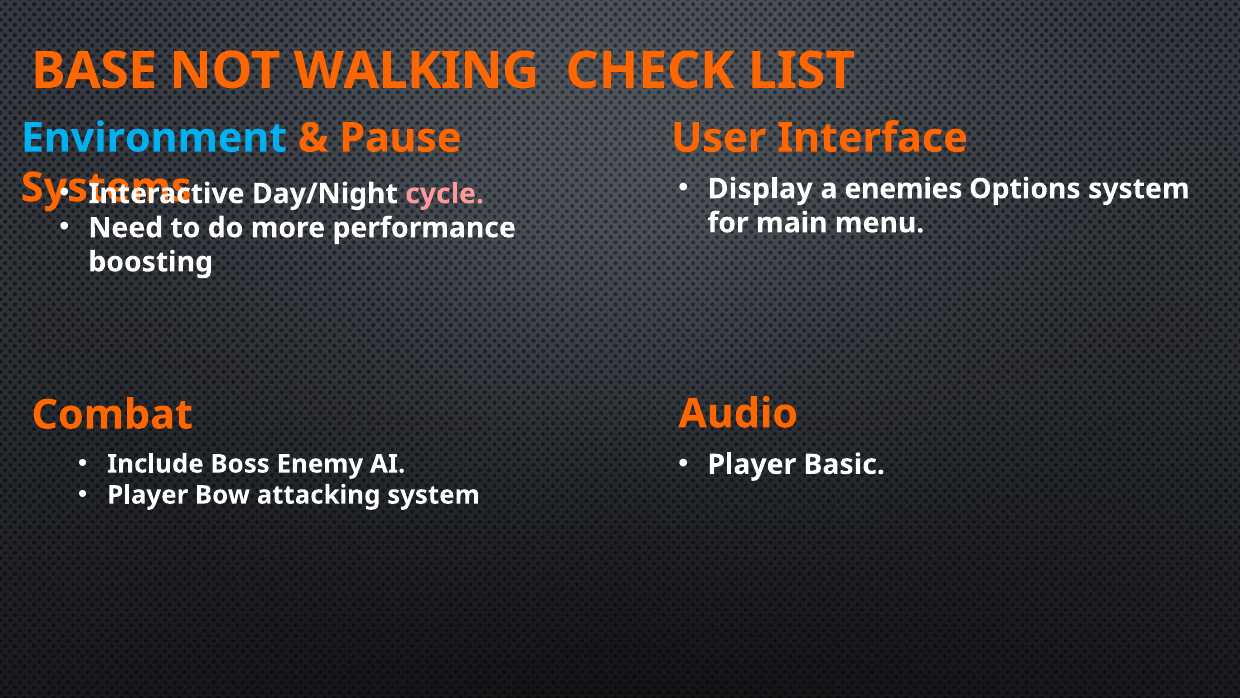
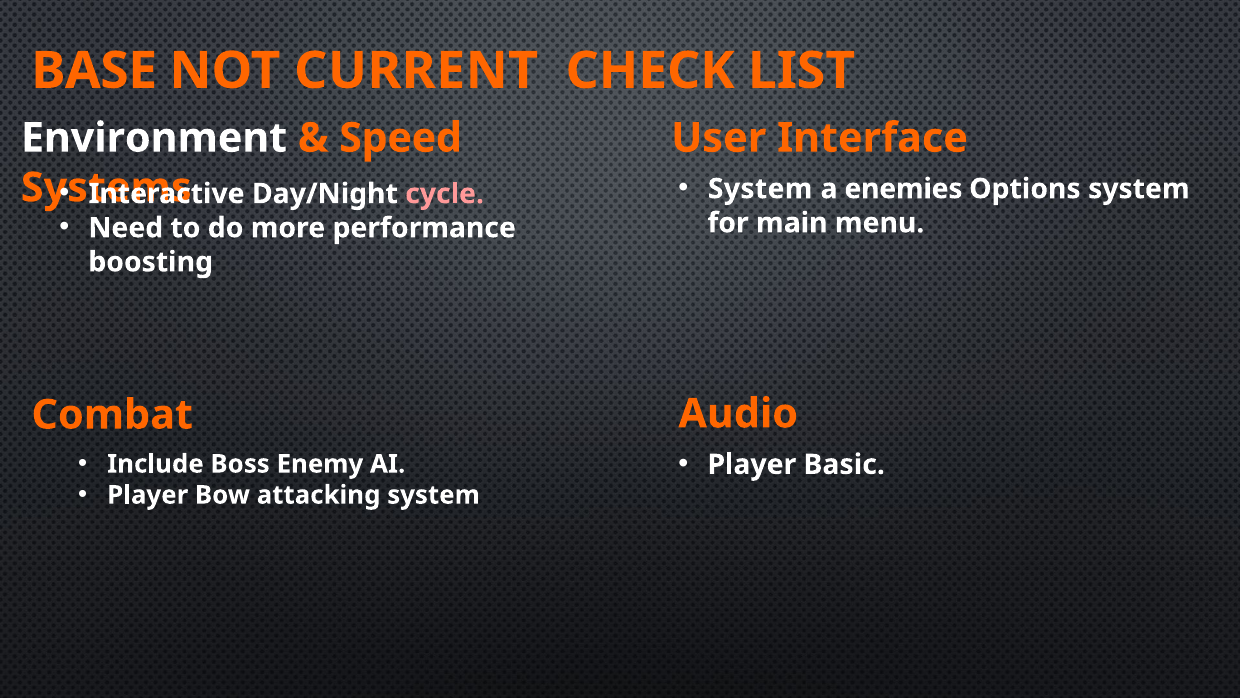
WALKING: WALKING -> CURRENT
Environment colour: light blue -> white
Pause: Pause -> Speed
Display at (760, 189): Display -> System
